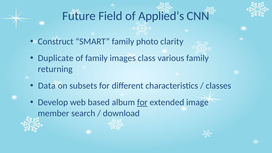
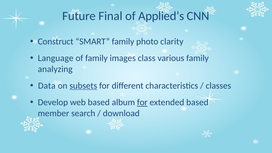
Field: Field -> Final
Duplicate: Duplicate -> Language
returning: returning -> analyzing
subsets underline: none -> present
extended image: image -> based
